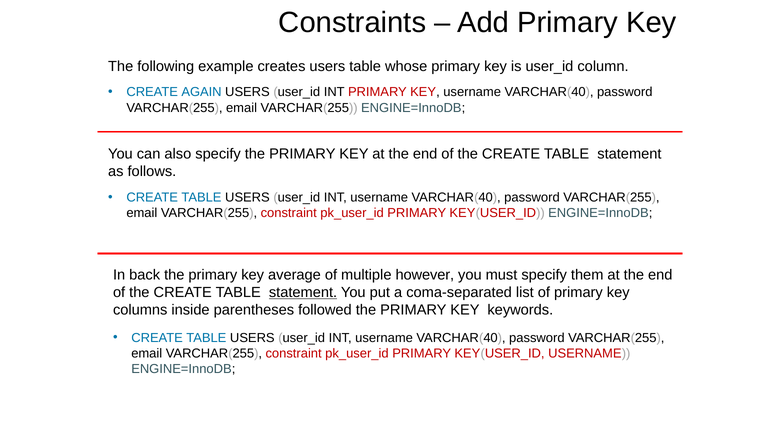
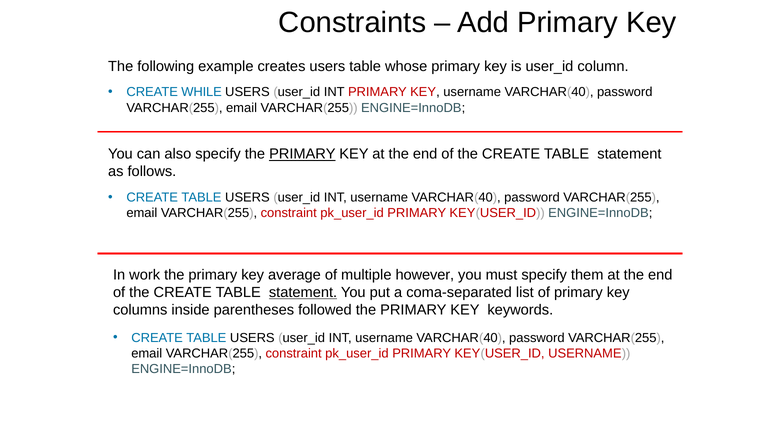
AGAIN: AGAIN -> WHILE
PRIMARY at (302, 154) underline: none -> present
back: back -> work
